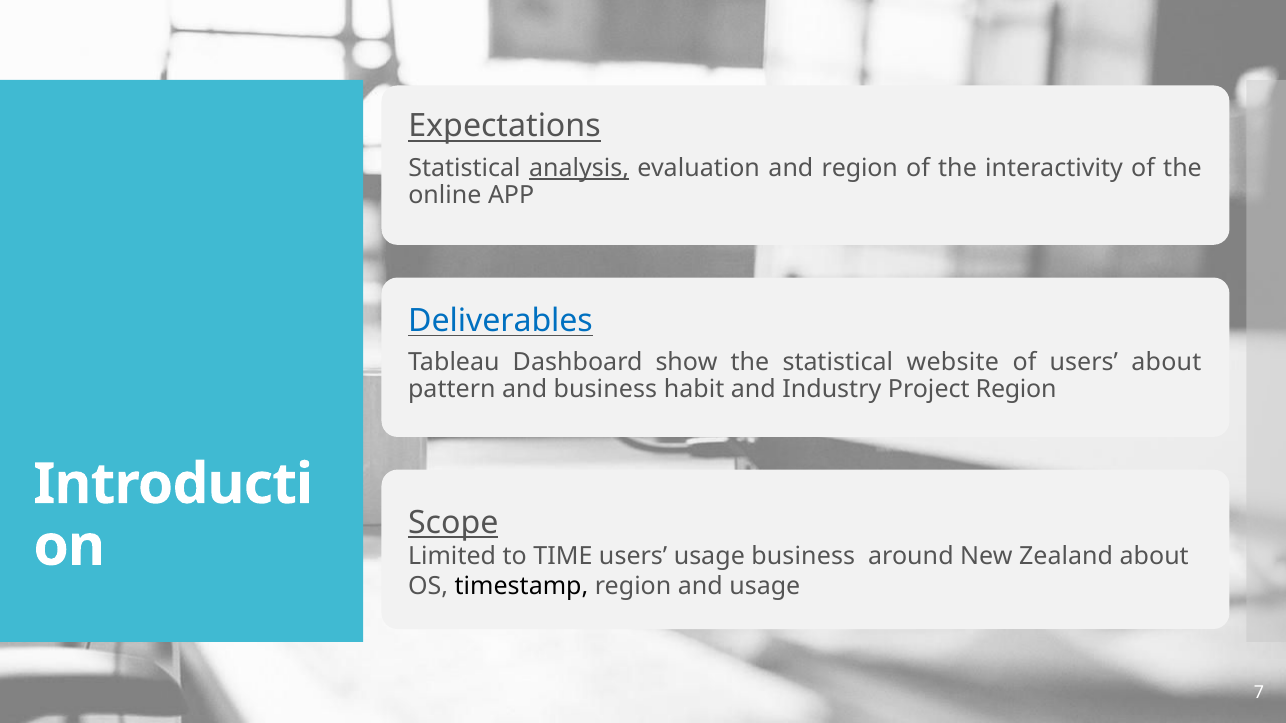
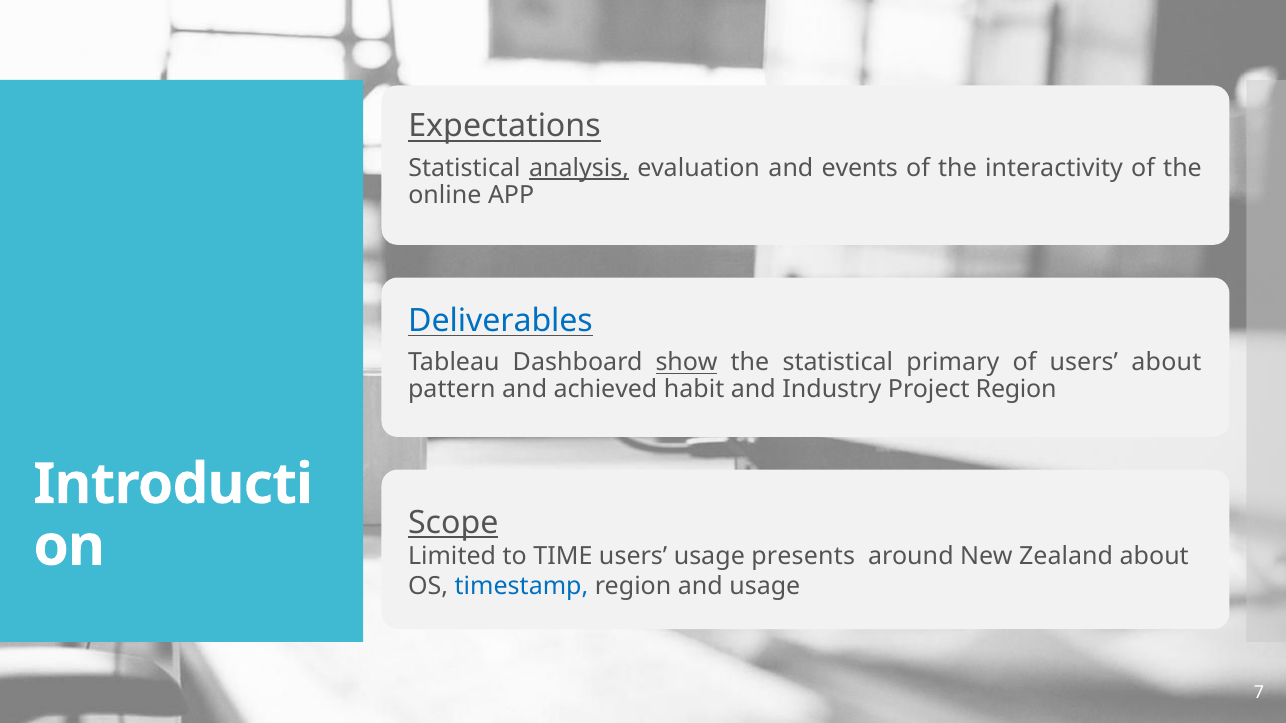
and region: region -> events
show underline: none -> present
website: website -> primary
and business: business -> achieved
usage business: business -> presents
timestamp colour: black -> blue
